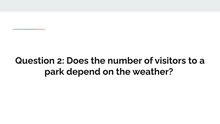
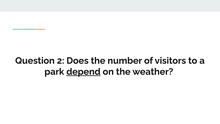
depend underline: none -> present
